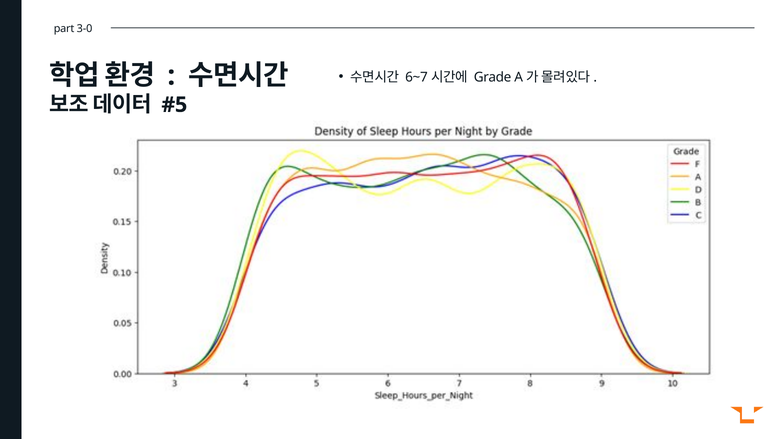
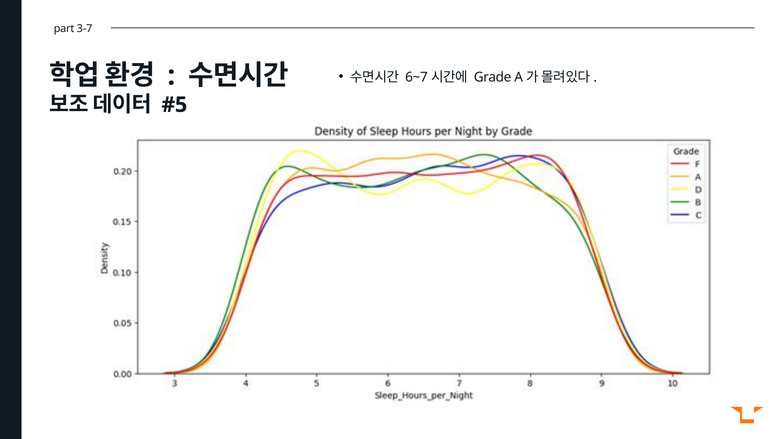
3-0: 3-0 -> 3-7
